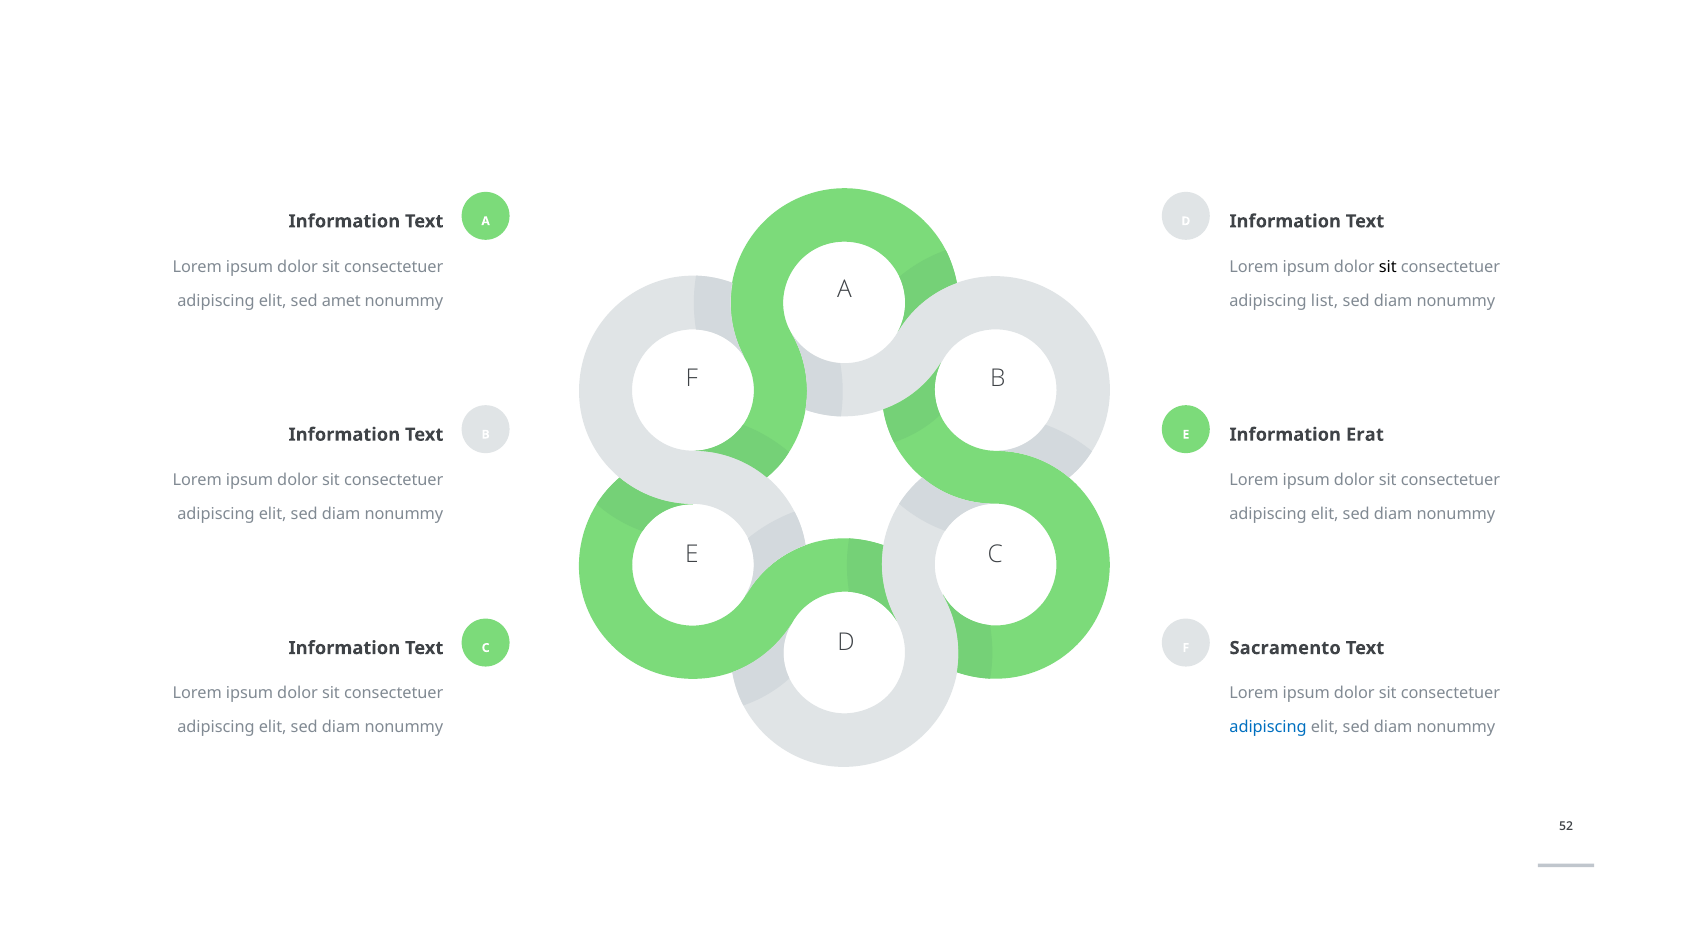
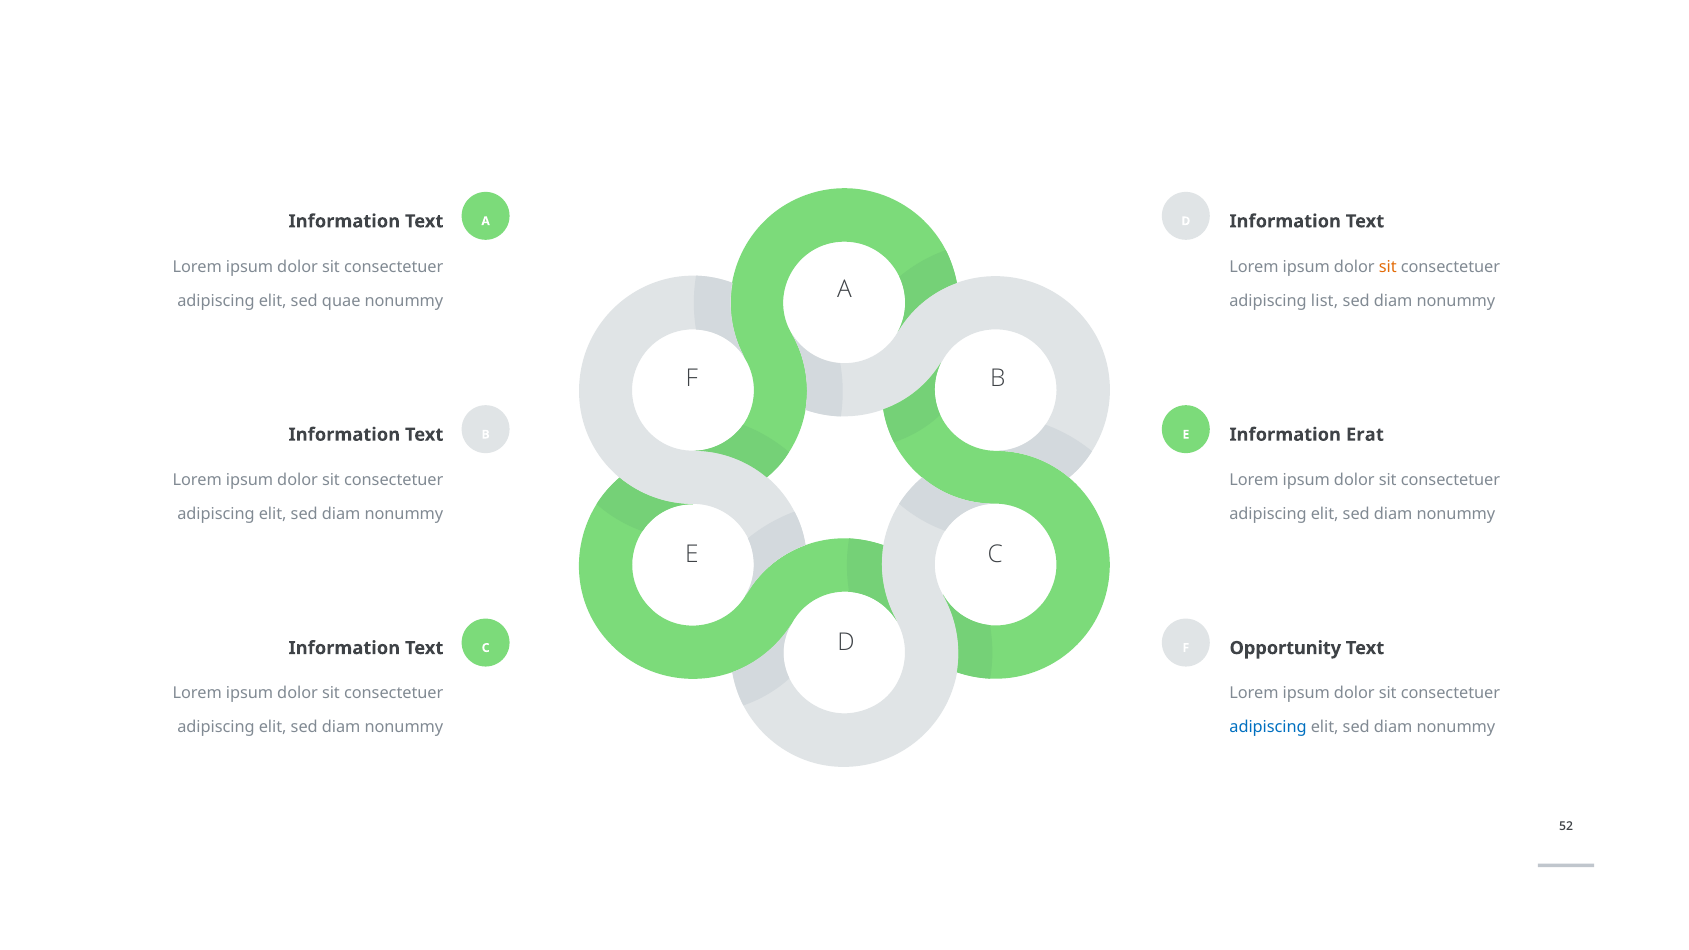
sit at (1388, 267) colour: black -> orange
amet: amet -> quae
Sacramento: Sacramento -> Opportunity
